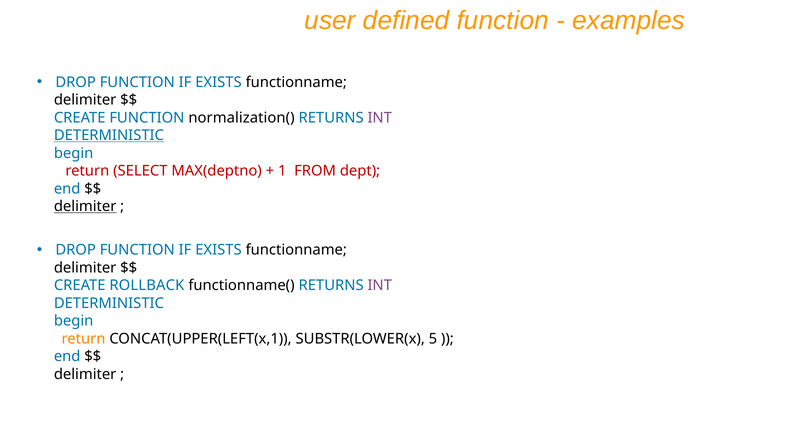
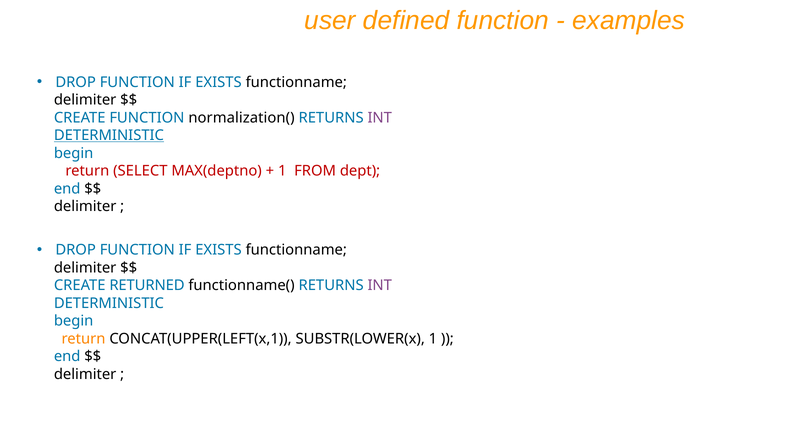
delimiter at (85, 207) underline: present -> none
ROLLBACK: ROLLBACK -> RETURNED
SUBSTR(LOWER(x 5: 5 -> 1
